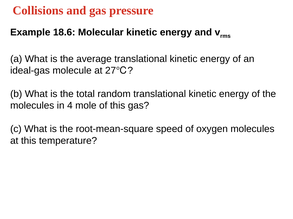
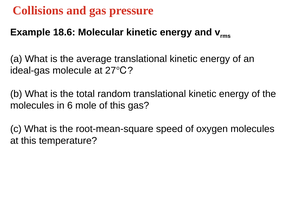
4: 4 -> 6
